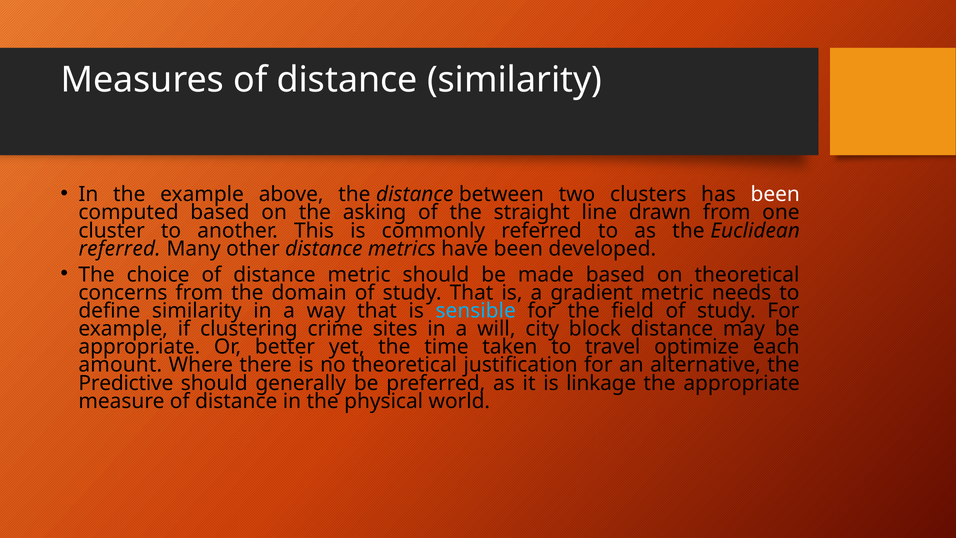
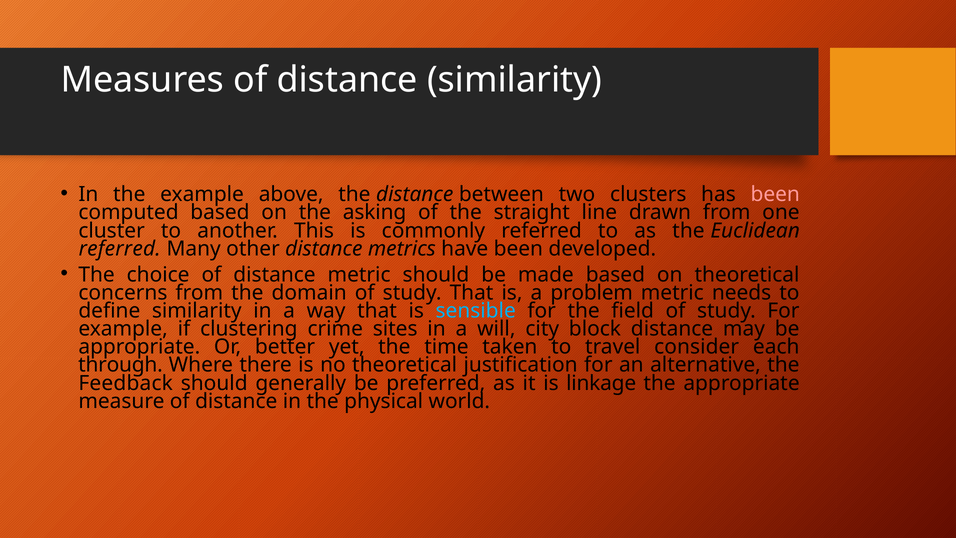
been at (775, 194) colour: white -> pink
gradient: gradient -> problem
optimize: optimize -> consider
amount: amount -> through
Predictive: Predictive -> Feedback
